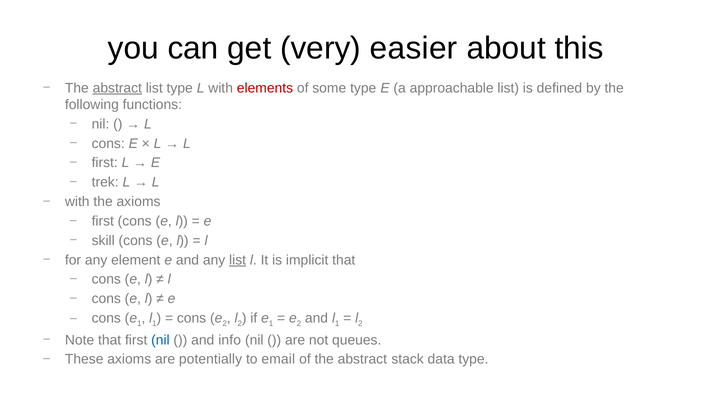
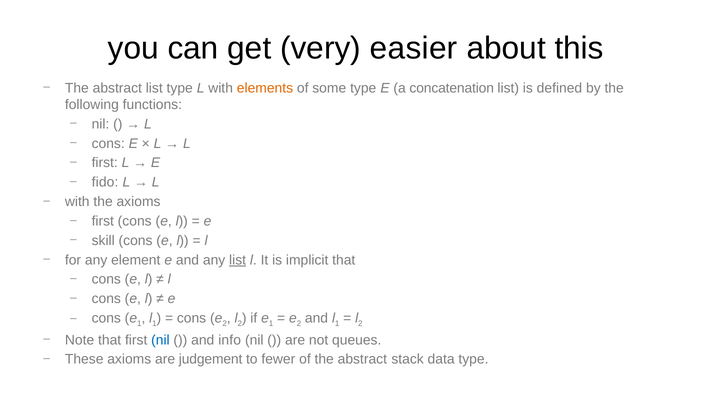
abstract at (117, 88) underline: present -> none
elements colour: red -> orange
approachable: approachable -> concatenation
trek: trek -> fido
potentially: potentially -> judgement
email: email -> fewer
